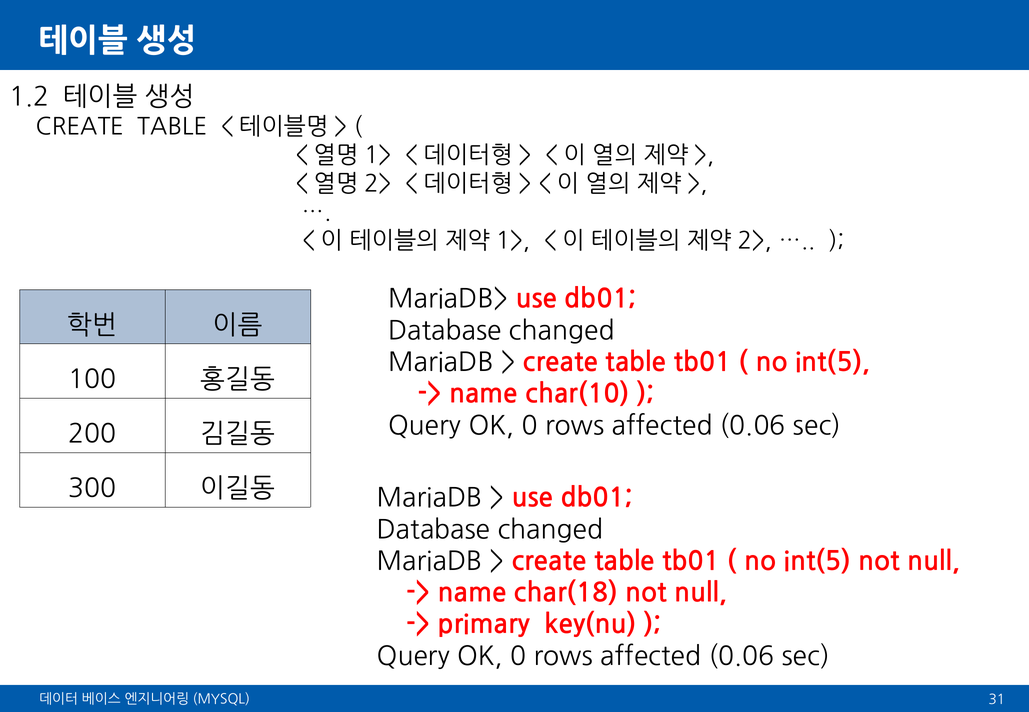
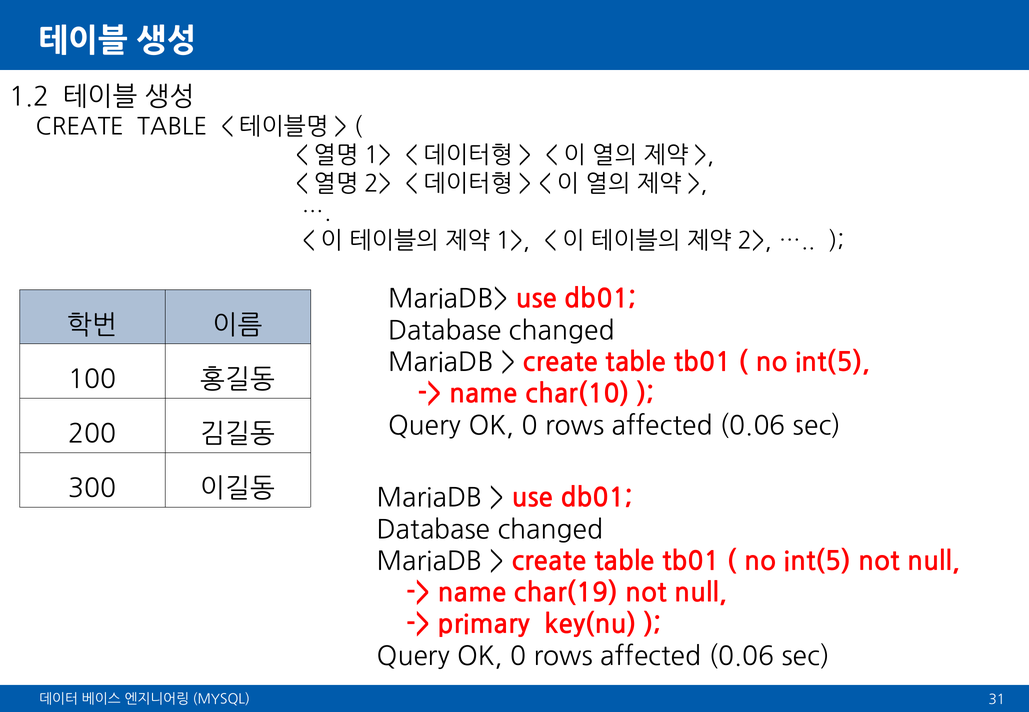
char(18: char(18 -> char(19
